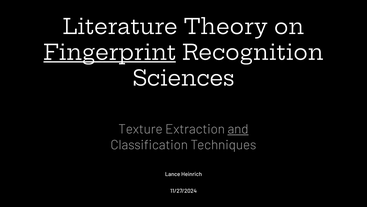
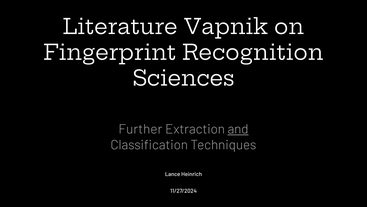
Theory: Theory -> Vapnik
Fingerprint underline: present -> none
Texture: Texture -> Further
